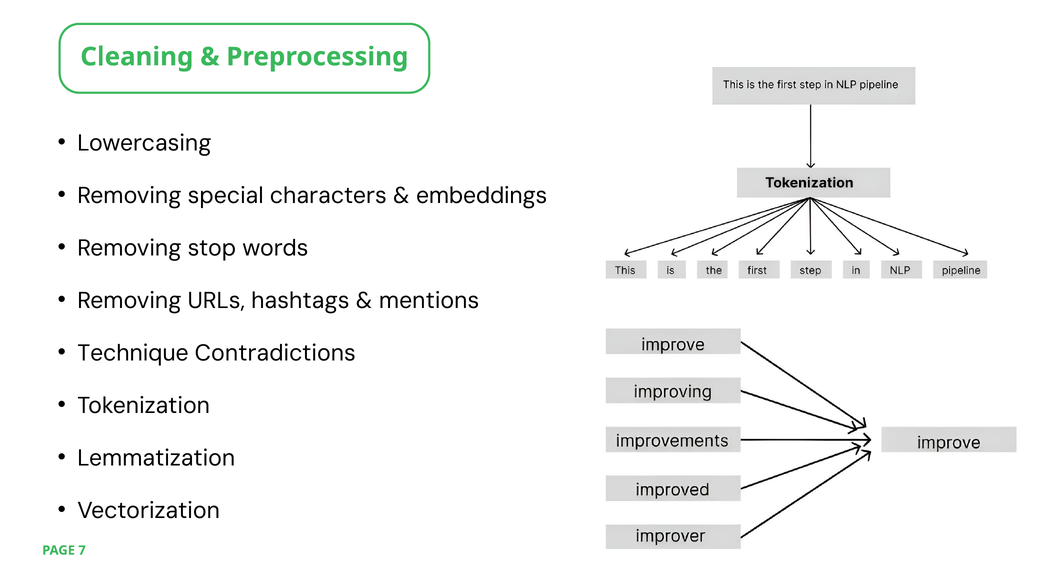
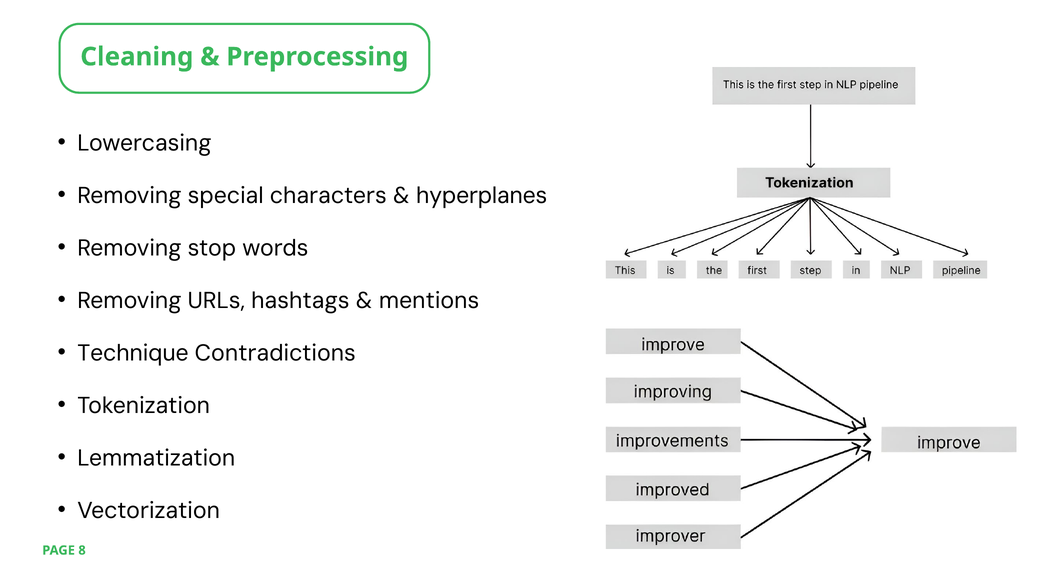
embeddings: embeddings -> hyperplanes
7: 7 -> 8
